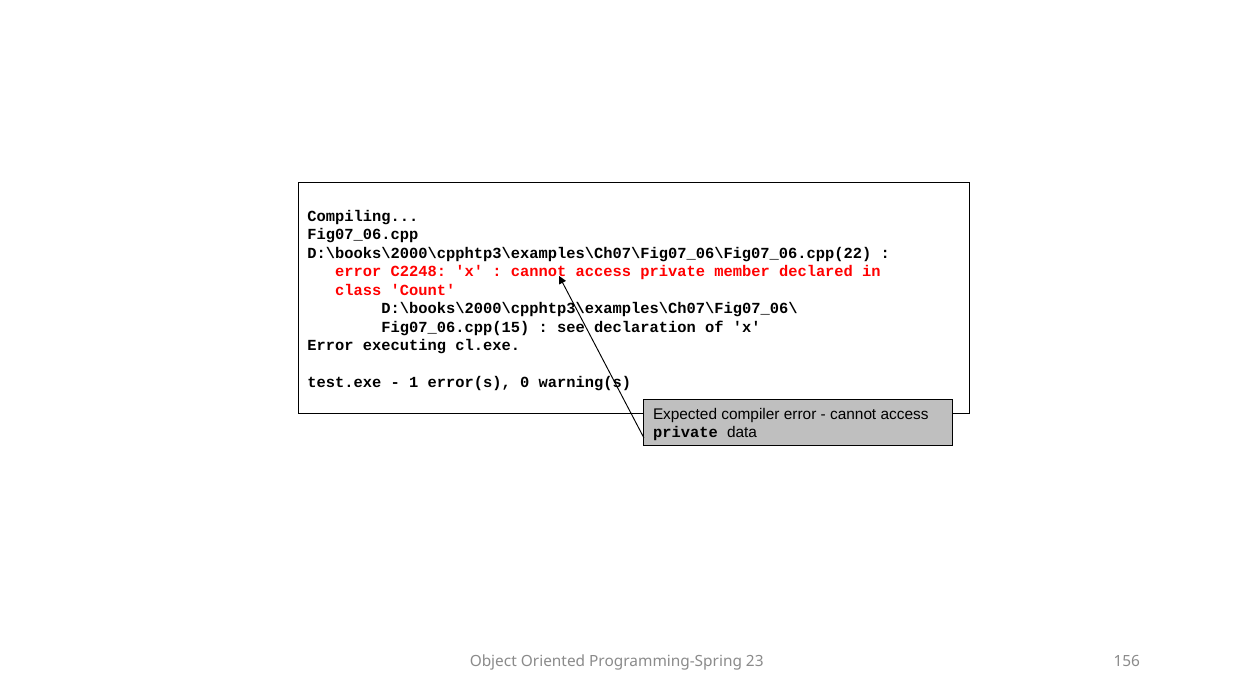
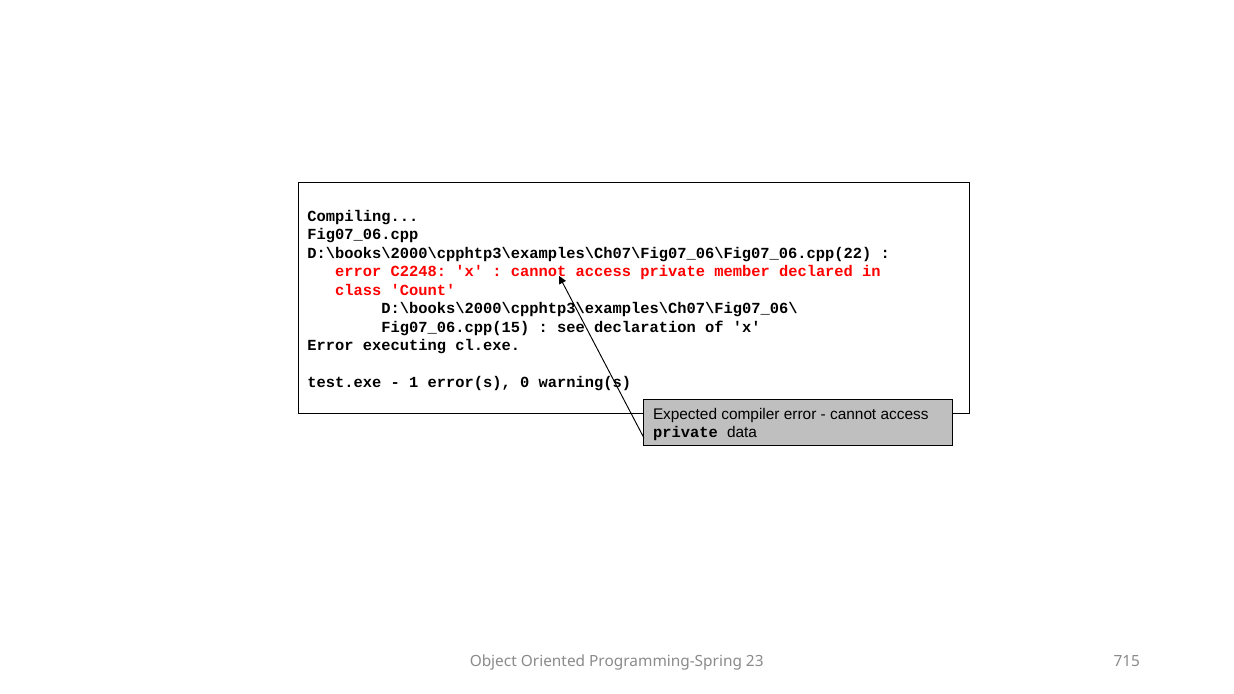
156: 156 -> 715
